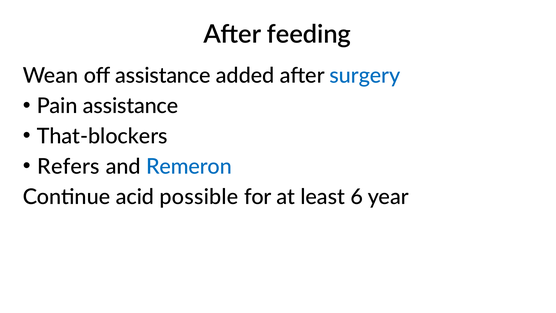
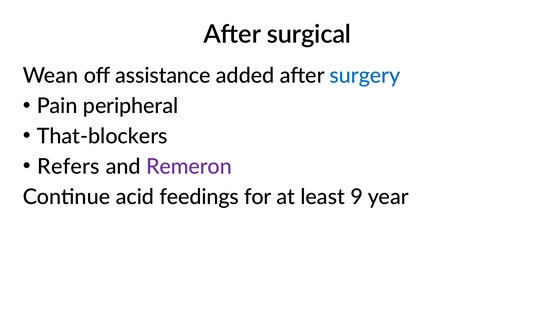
feeding: feeding -> surgical
Pain assistance: assistance -> peripheral
Remeron colour: blue -> purple
possible: possible -> feedings
6: 6 -> 9
